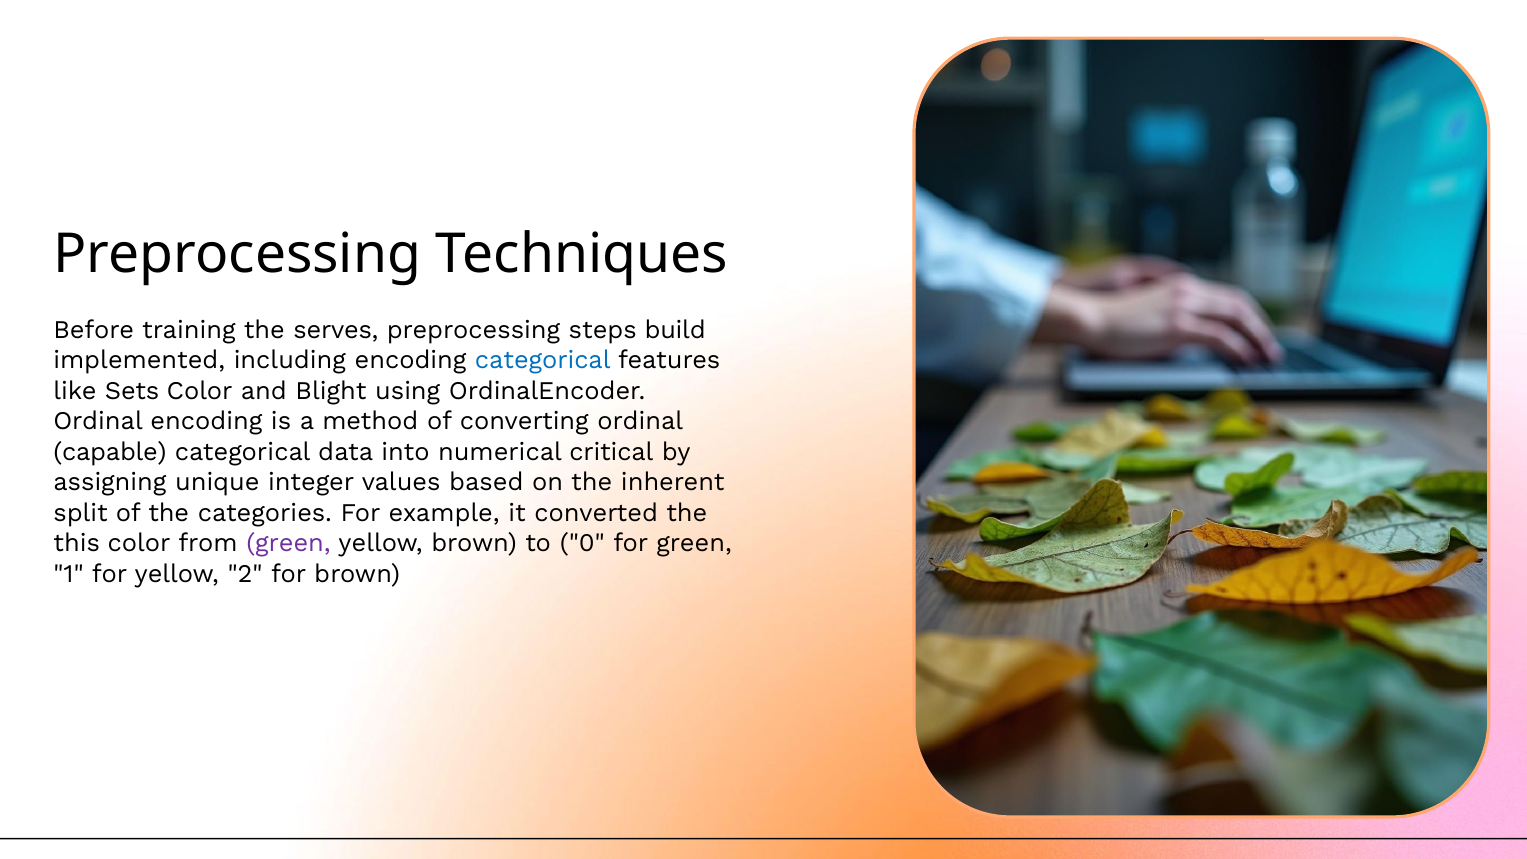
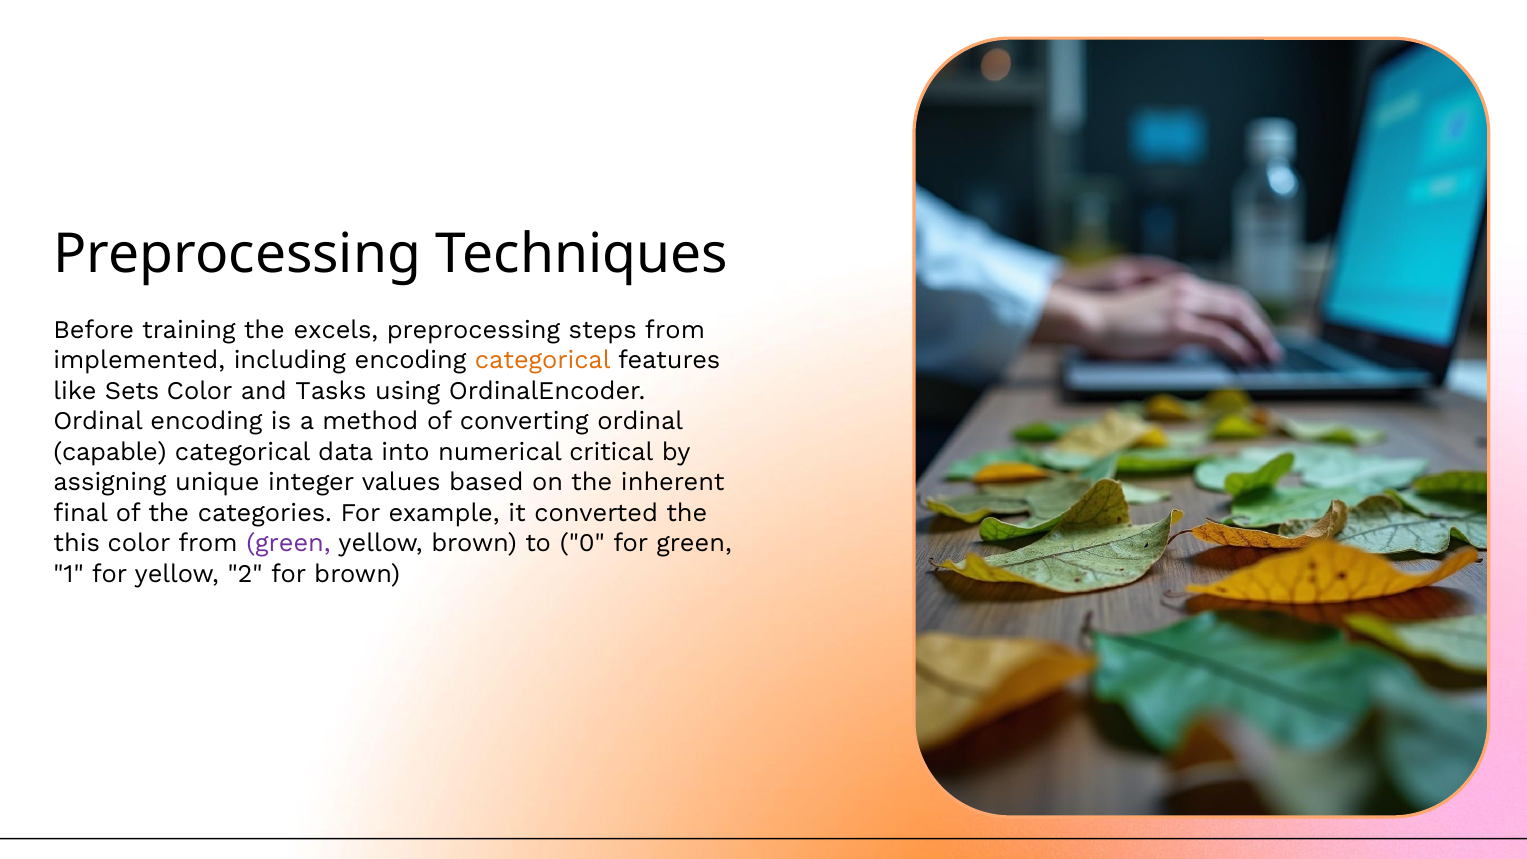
serves: serves -> excels
steps build: build -> from
categorical at (543, 360) colour: blue -> orange
Blight: Blight -> Tasks
split: split -> final
